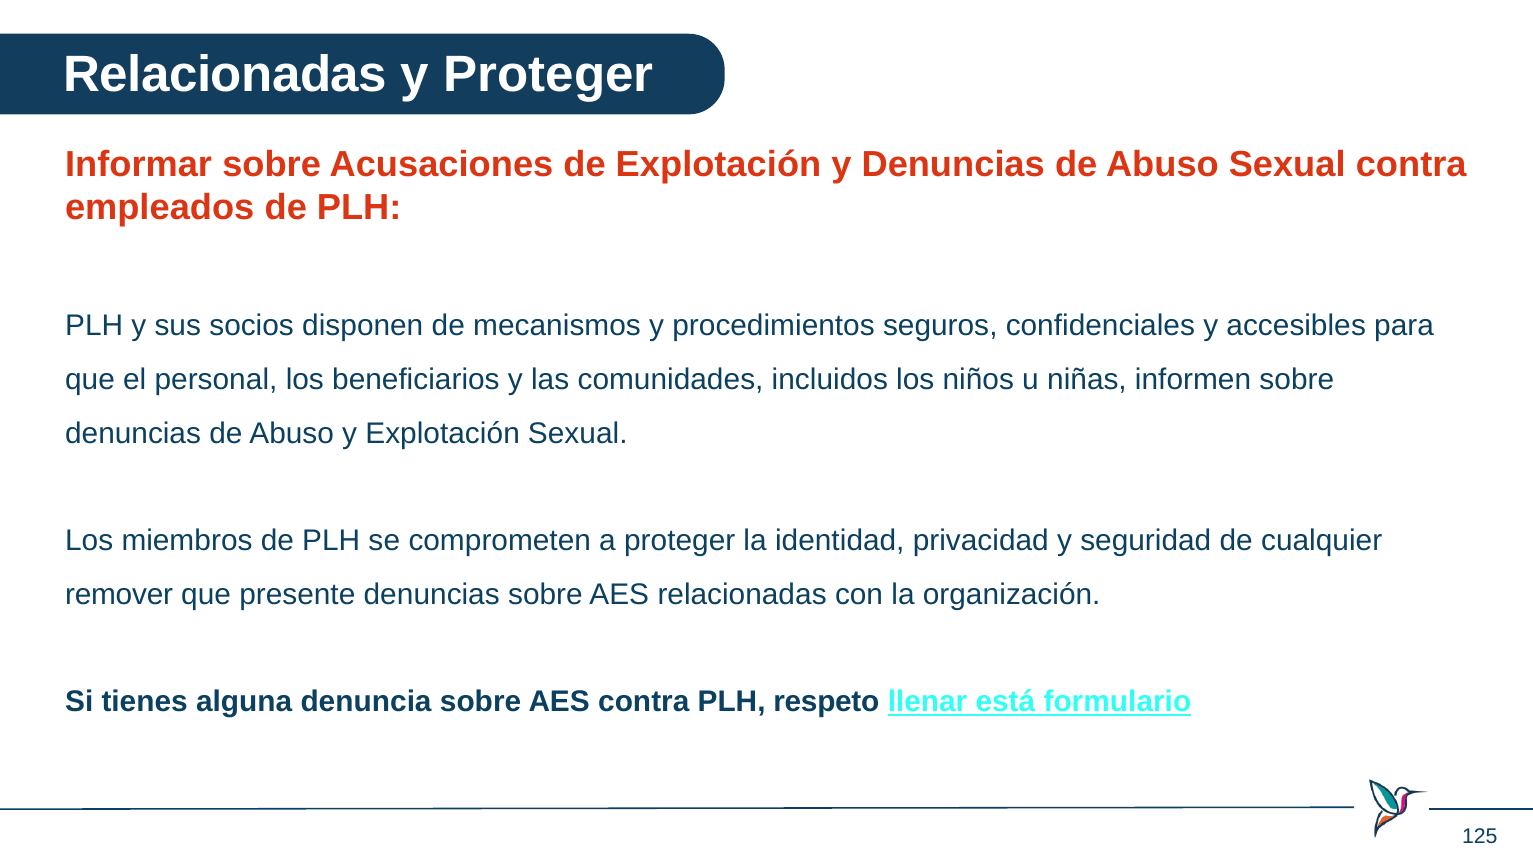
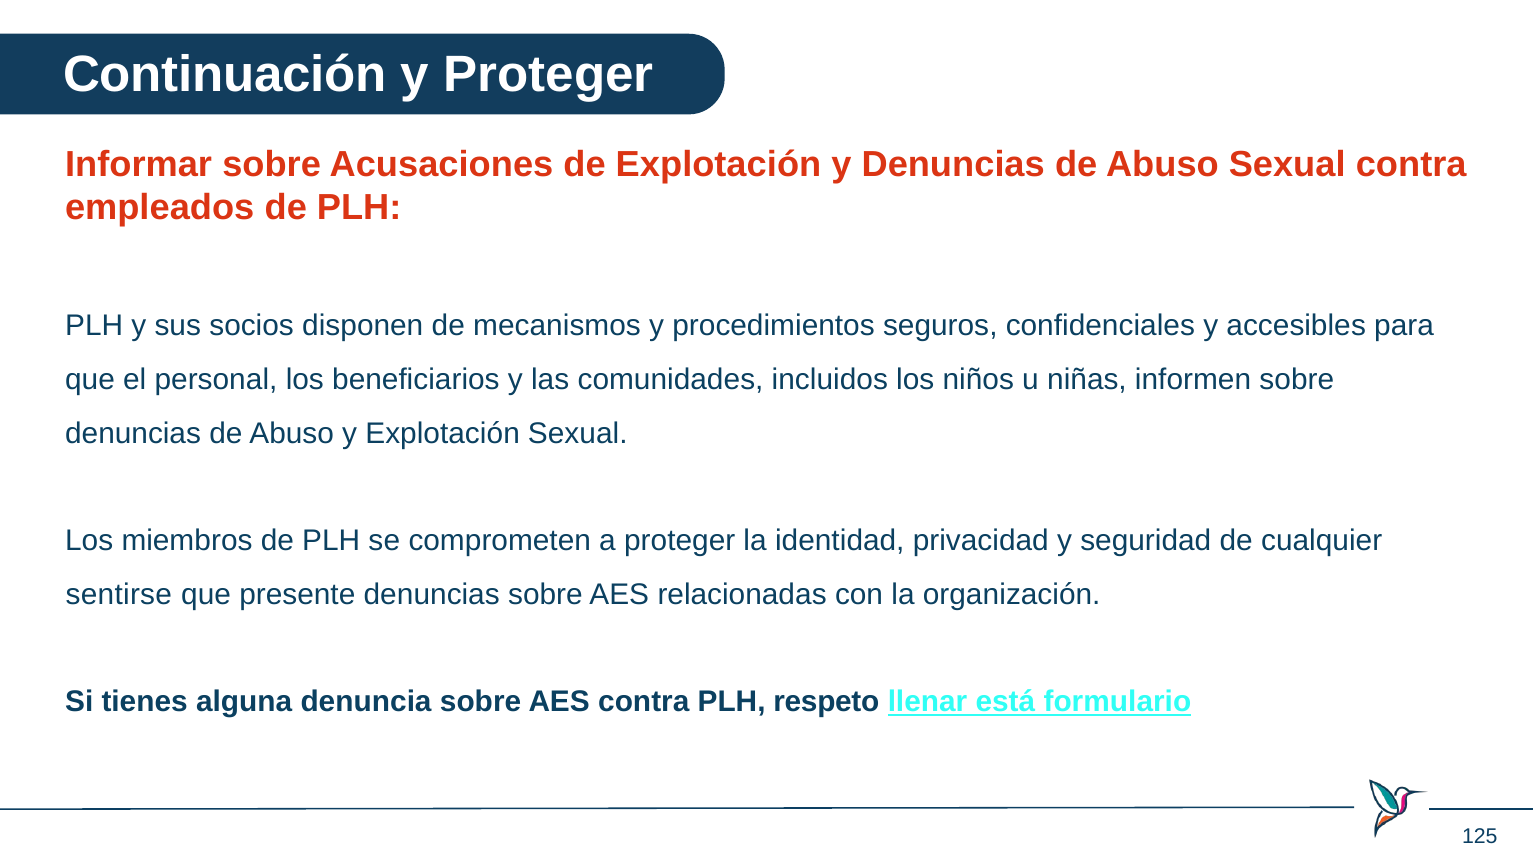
Relacionadas at (225, 75): Relacionadas -> Continuación
remover: remover -> sentirse
